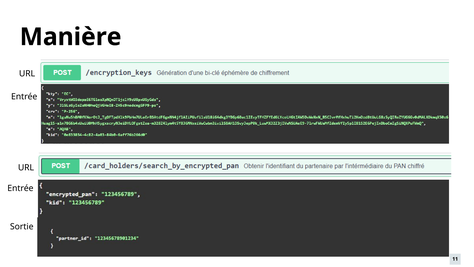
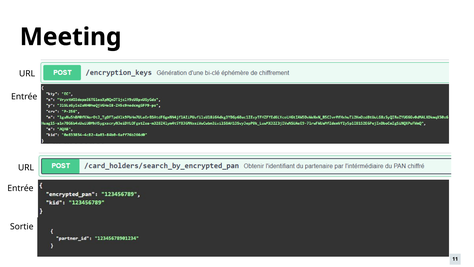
Manière: Manière -> Meeting
